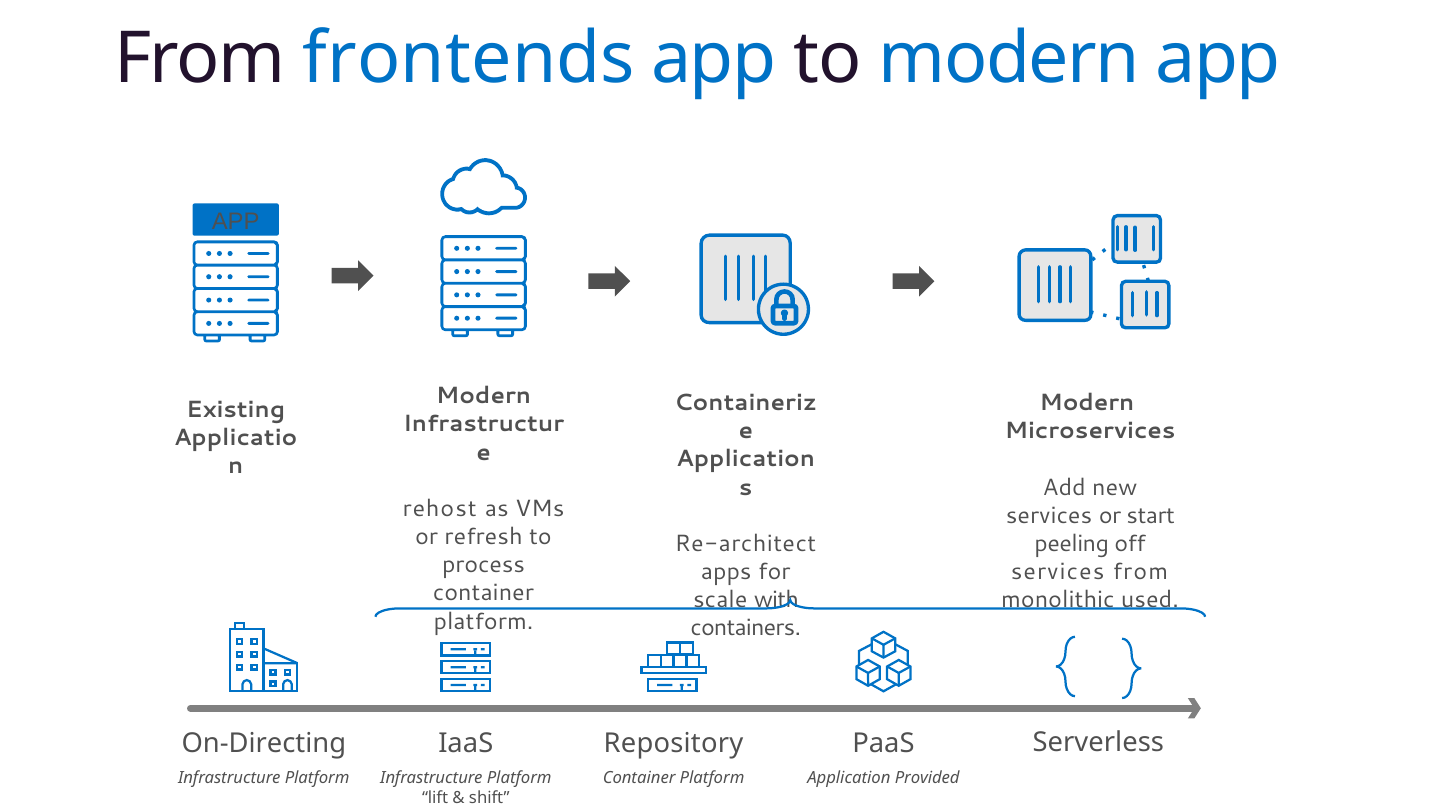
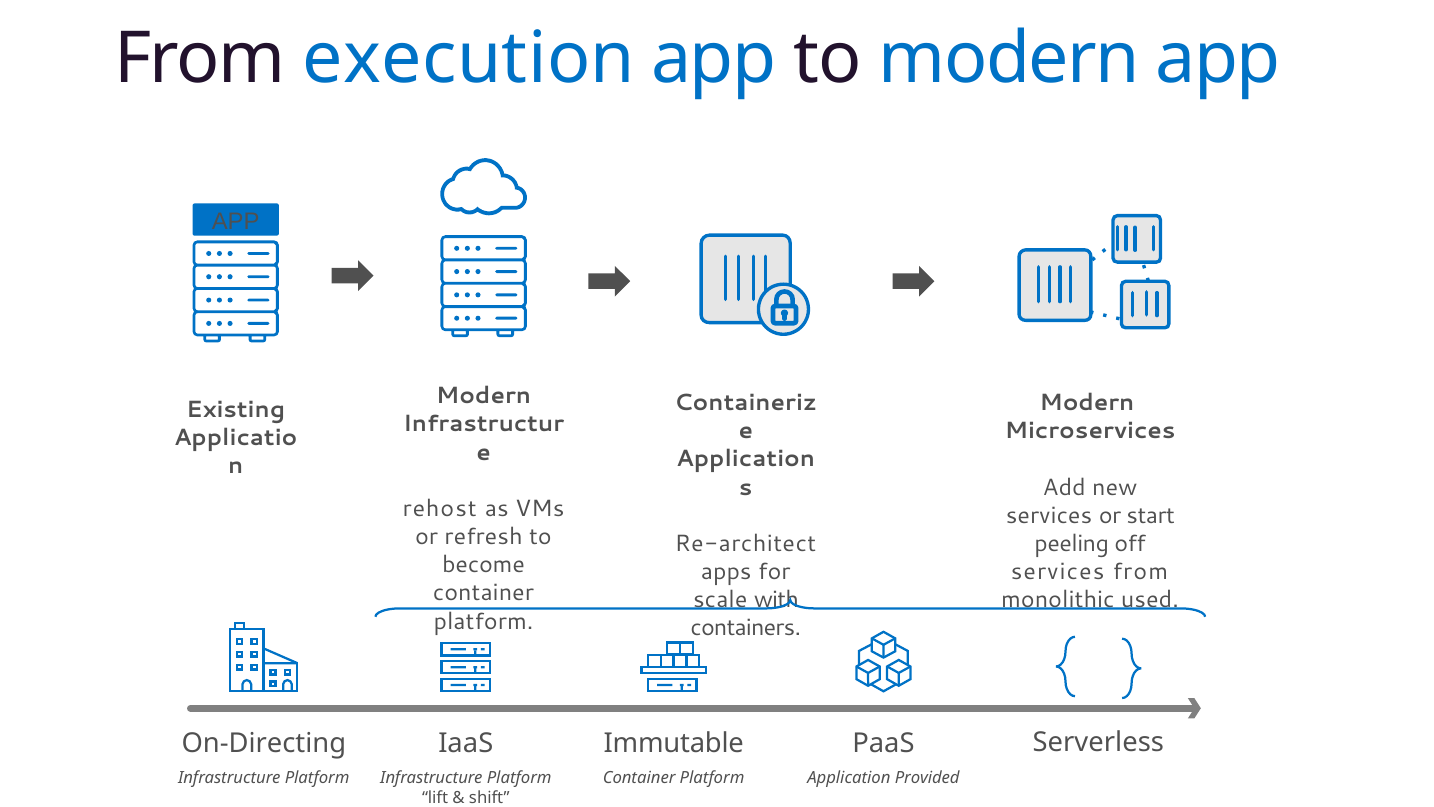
frontends: frontends -> execution
process: process -> become
Repository: Repository -> Immutable
